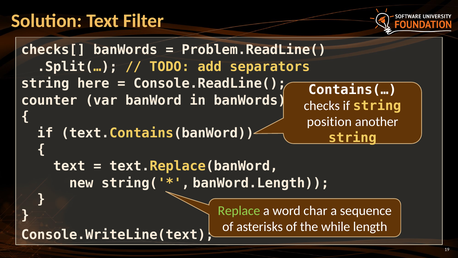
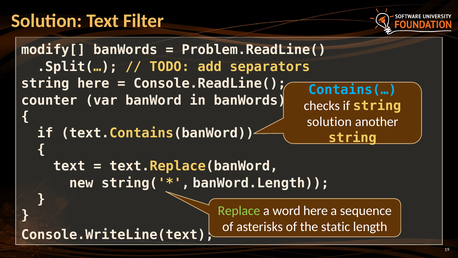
checks[: checks[ -> modify[
Contains(… colour: white -> light blue
position at (329, 122): position -> solution
word char: char -> here
while: while -> static
